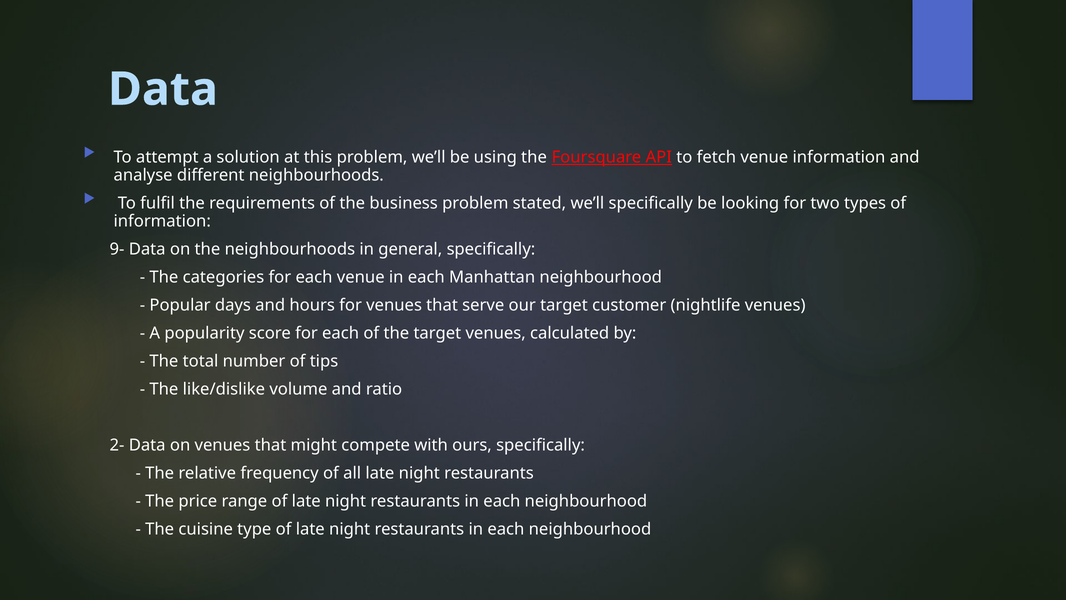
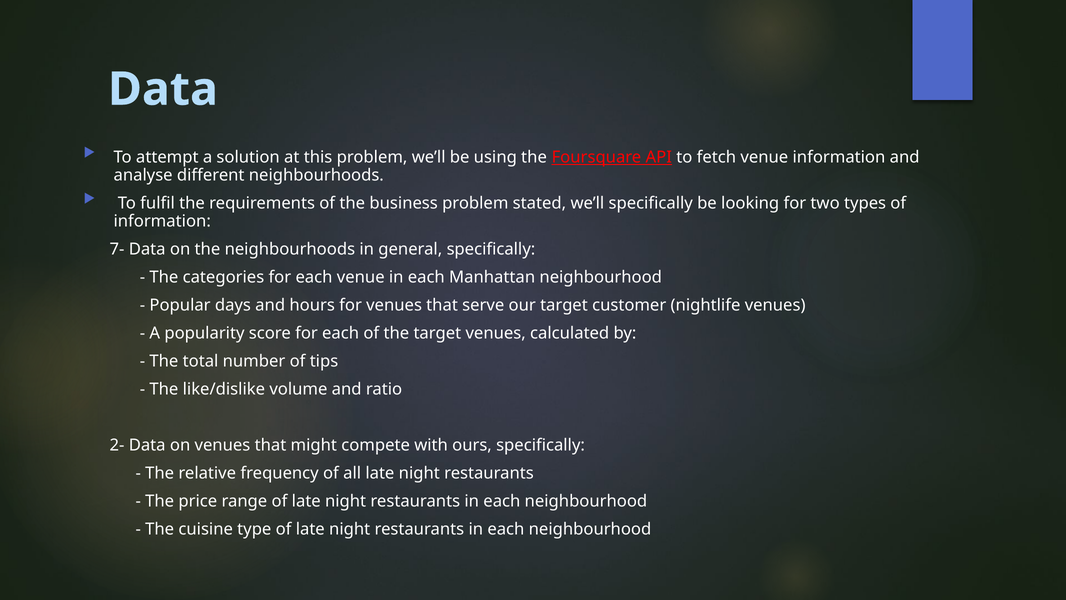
9-: 9- -> 7-
